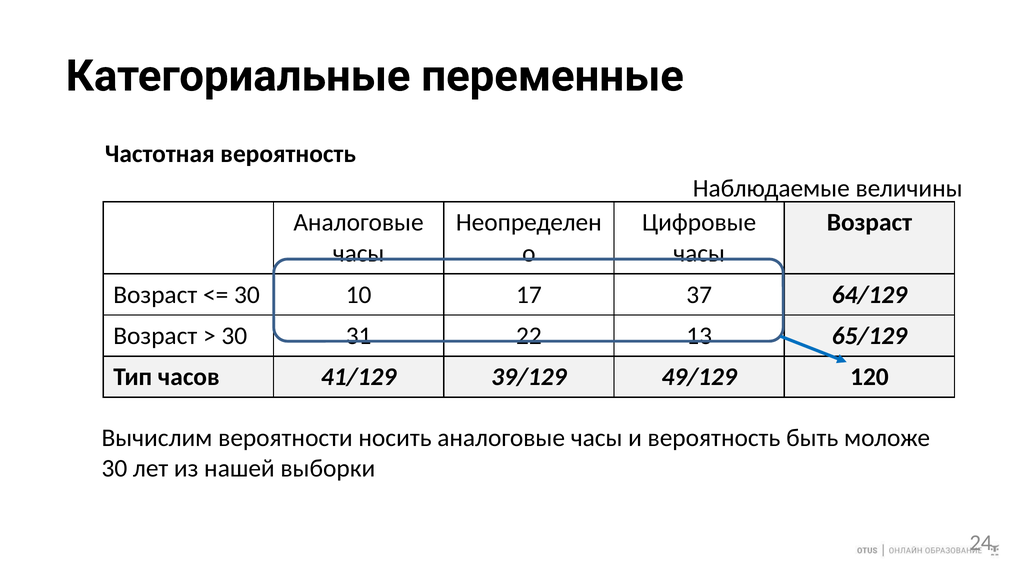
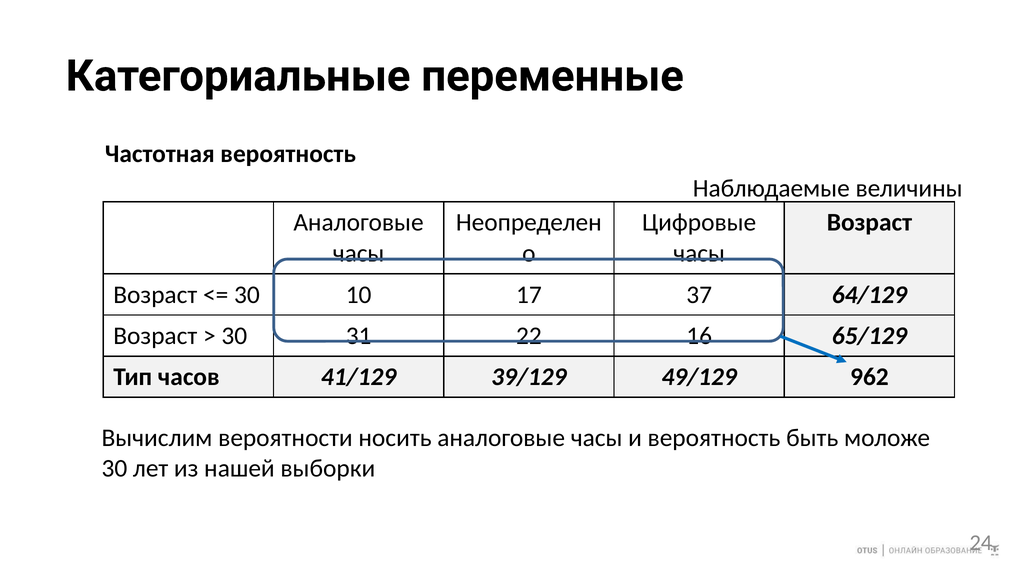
13: 13 -> 16
120: 120 -> 962
